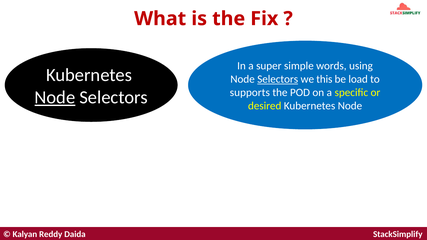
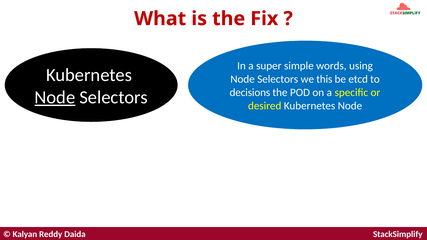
Selectors at (278, 79) underline: present -> none
load: load -> etcd
supports: supports -> decisions
